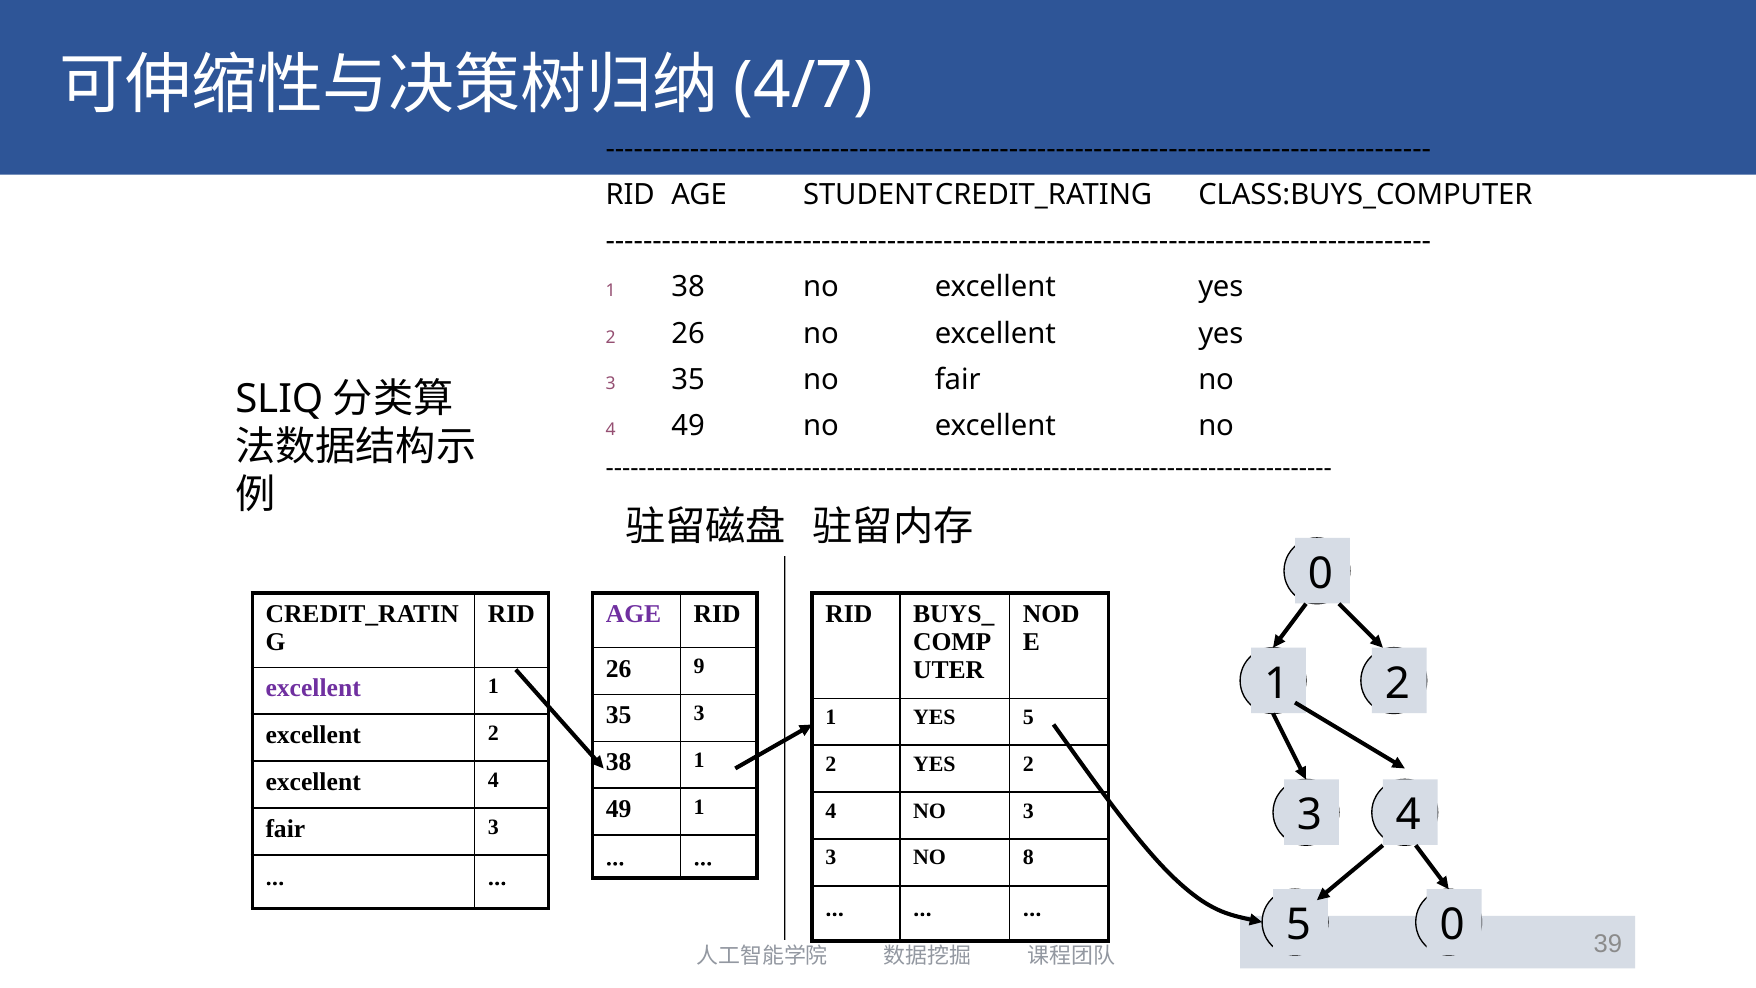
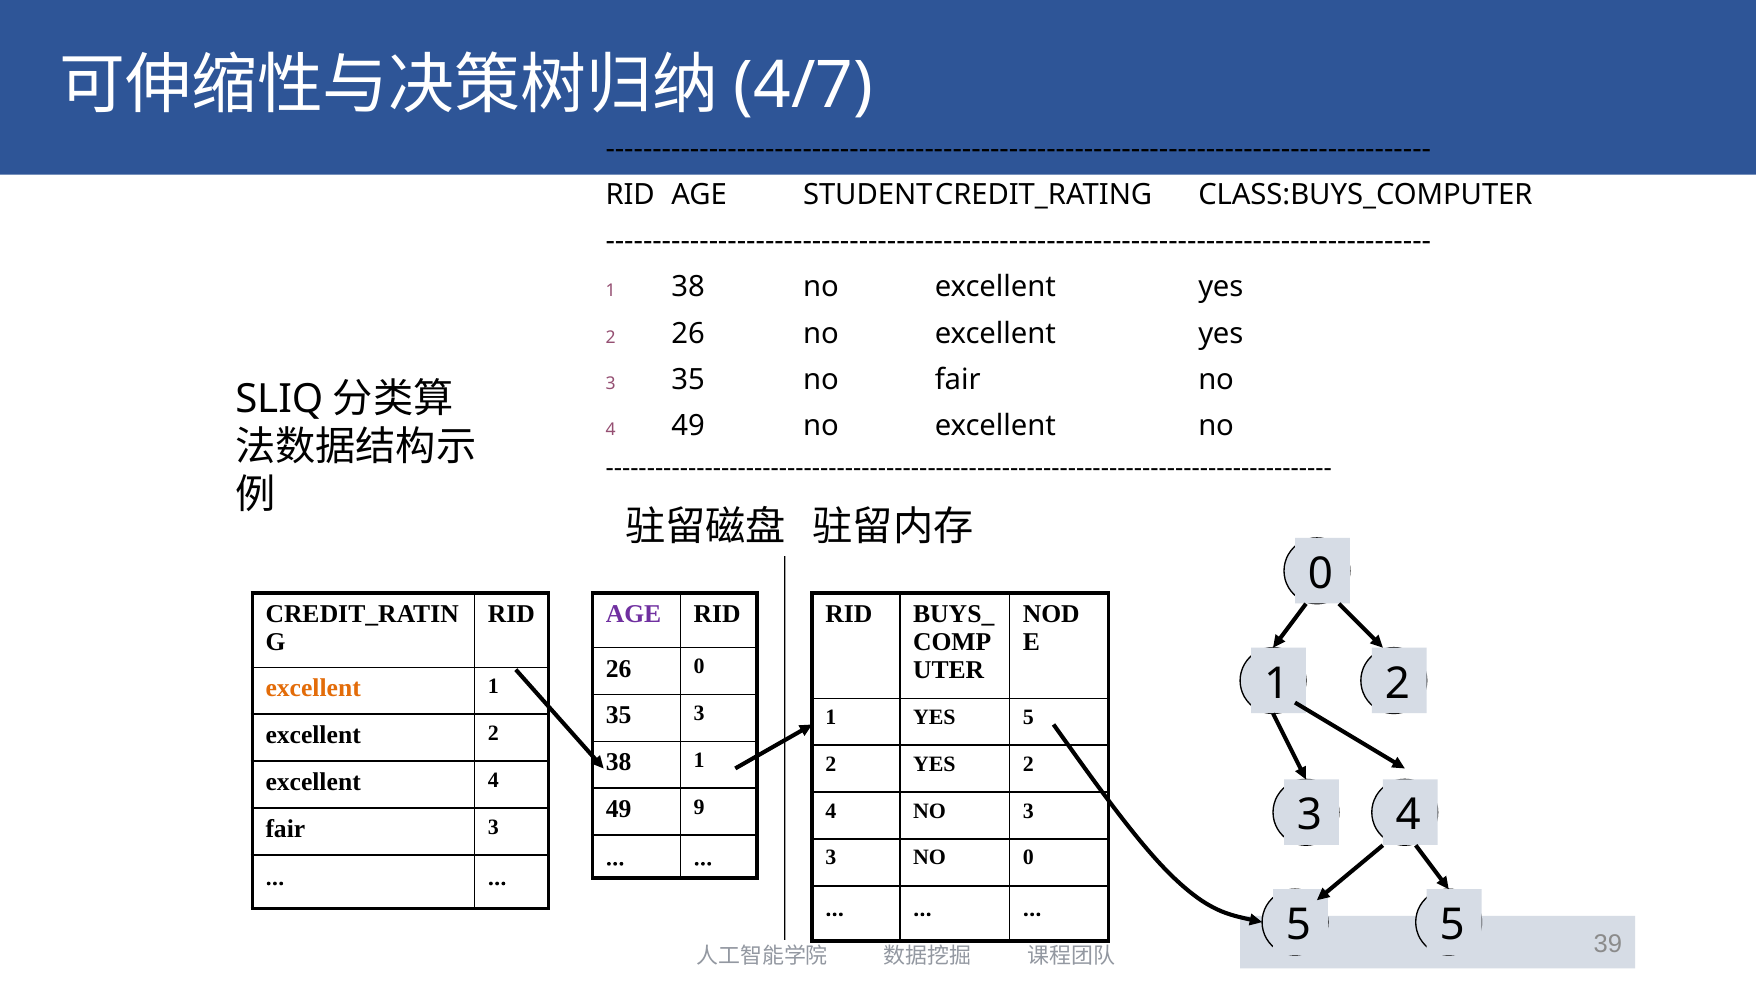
26 9: 9 -> 0
excellent at (313, 688) colour: purple -> orange
49 1: 1 -> 9
NO 8: 8 -> 0
5 0: 0 -> 5
